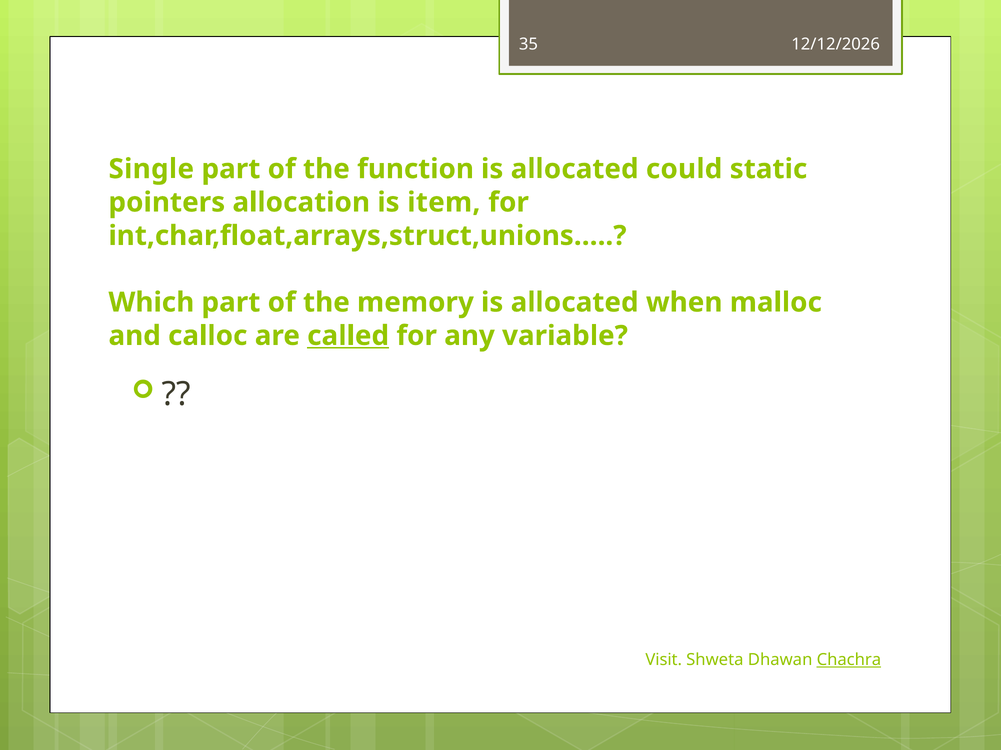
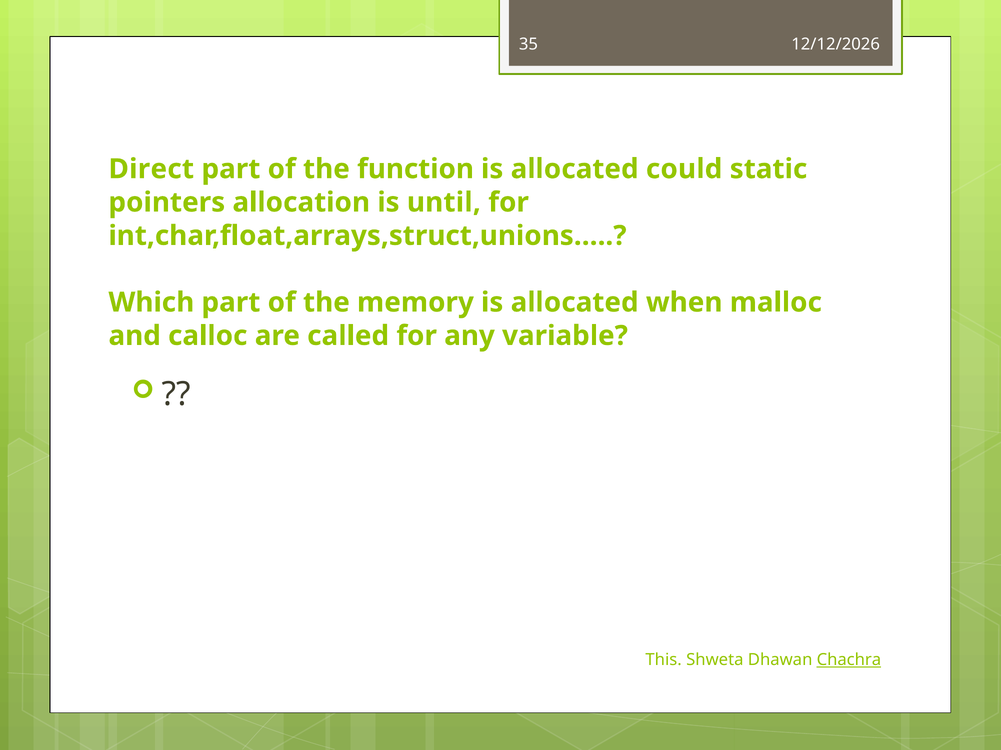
Single: Single -> Direct
item: item -> until
called underline: present -> none
Visit: Visit -> This
